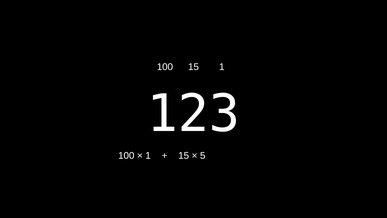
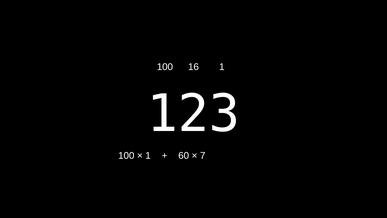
100 15: 15 -> 16
1 15: 15 -> 60
5: 5 -> 7
